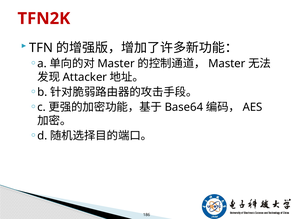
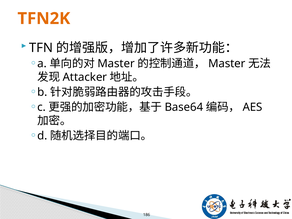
TFN2K colour: red -> orange
